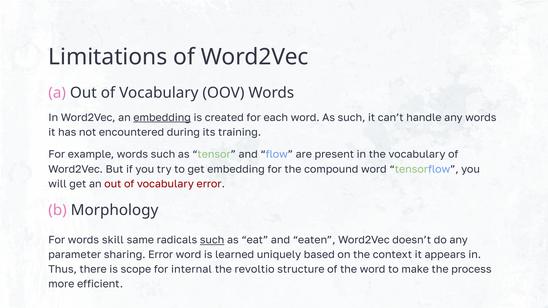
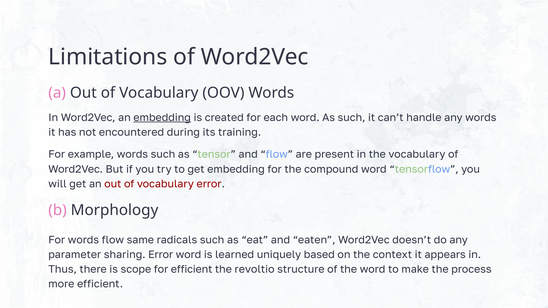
words skill: skill -> flow
such at (212, 240) underline: present -> none
for internal: internal -> efficient
